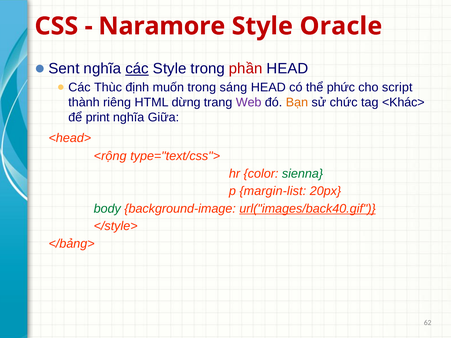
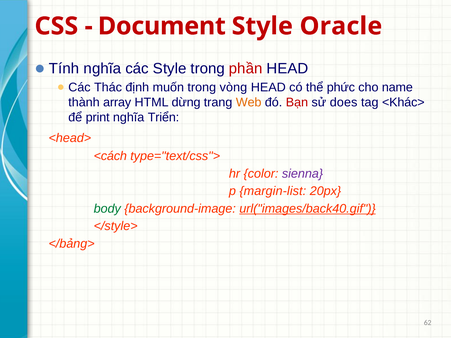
Naramore: Naramore -> Document
Sent: Sent -> Tính
các at (137, 69) underline: present -> none
Thùc: Thùc -> Thác
sáng: sáng -> vòng
script: script -> name
riêng: riêng -> array
Web colour: purple -> orange
Bạn colour: orange -> red
chức: chức -> does
Giữa: Giữa -> Triển
<rộng: <rộng -> <cách
sienna colour: green -> purple
